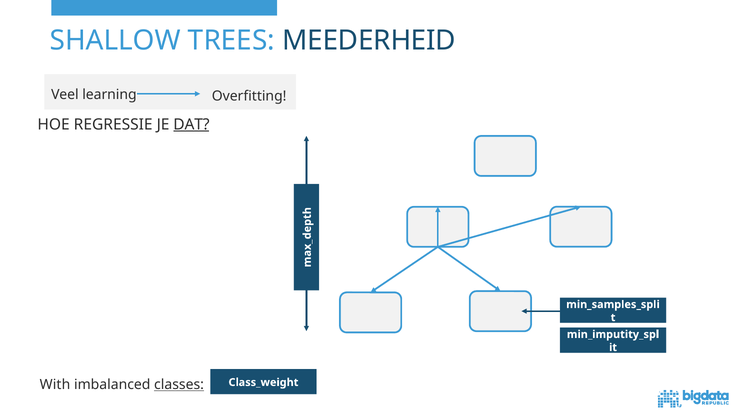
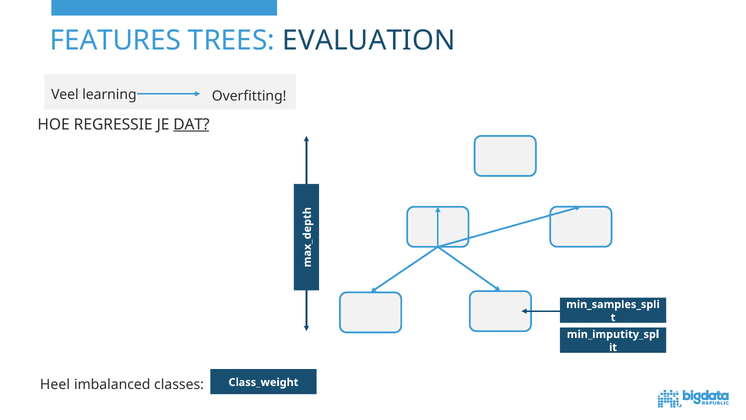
SHALLOW: SHALLOW -> FEATURES
MEEDERHEID: MEEDERHEID -> EVALUATION
With: With -> Heel
classes underline: present -> none
